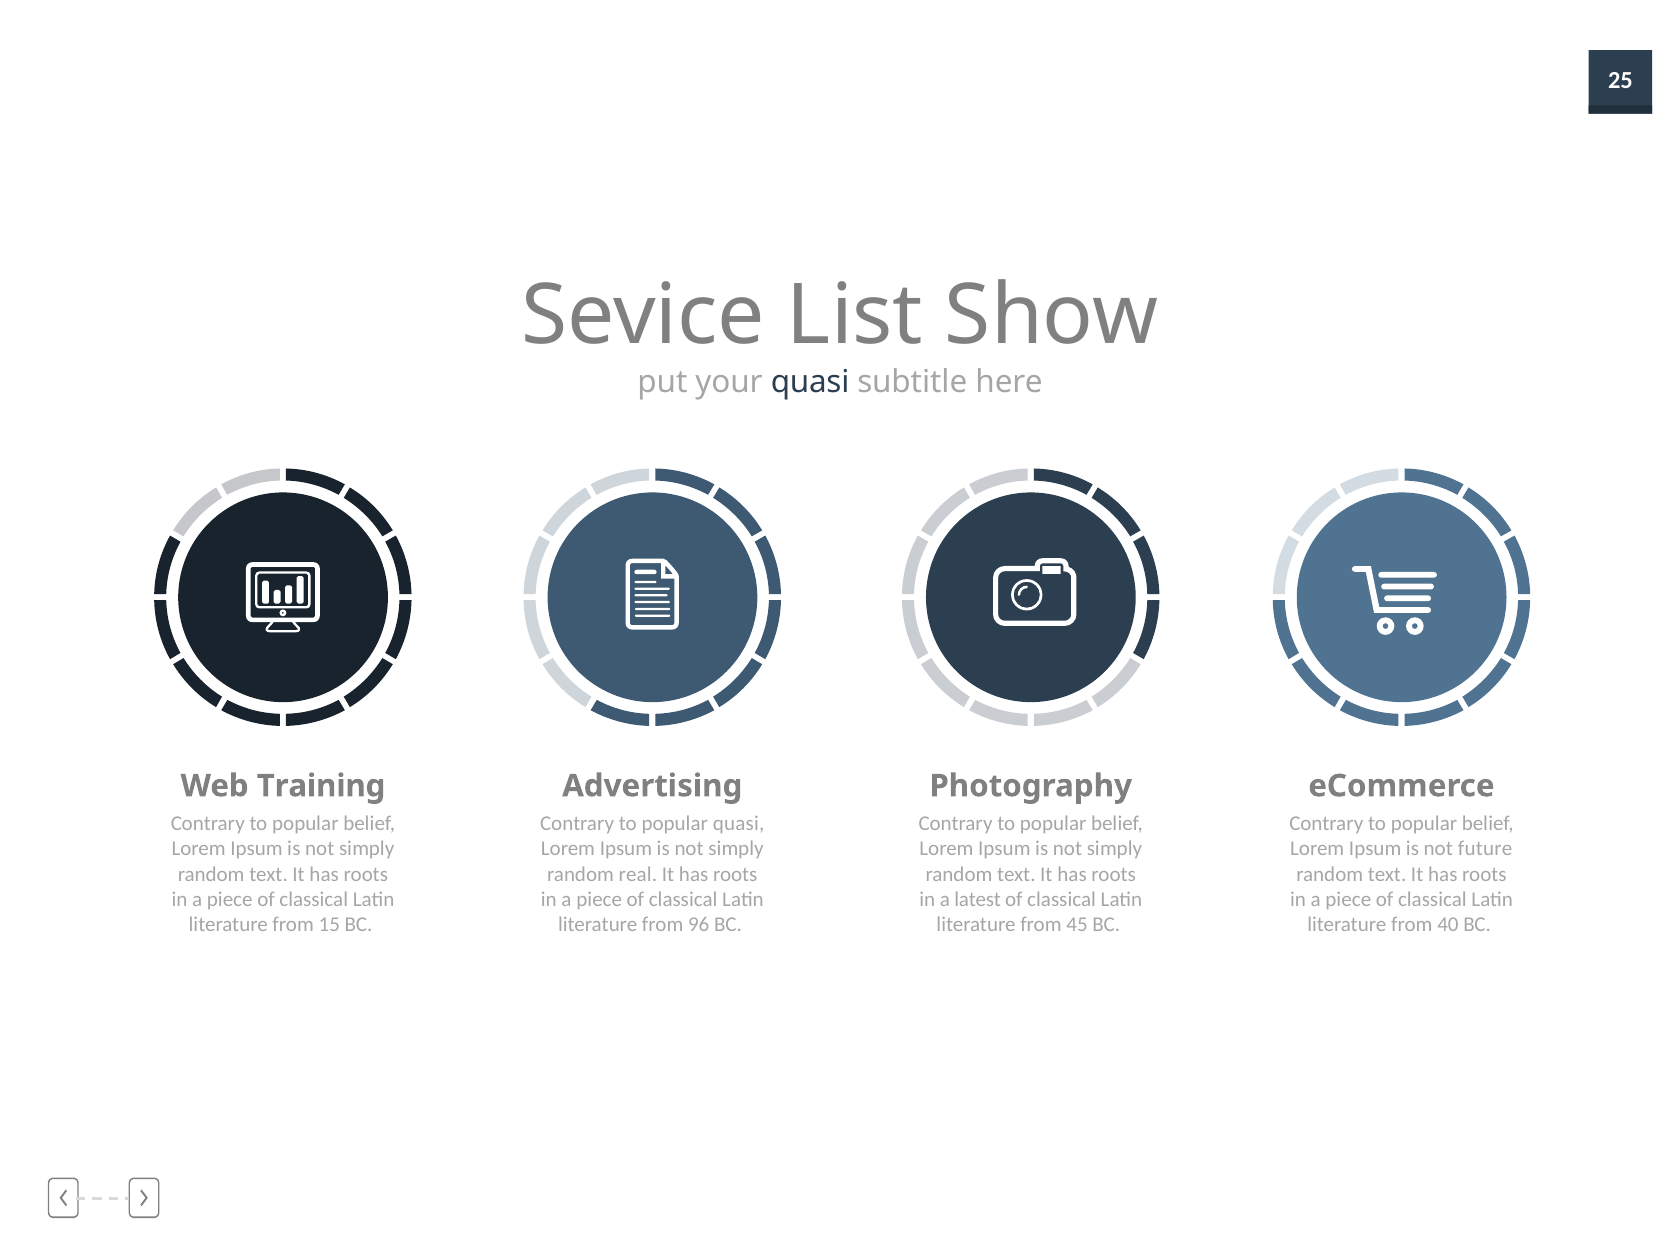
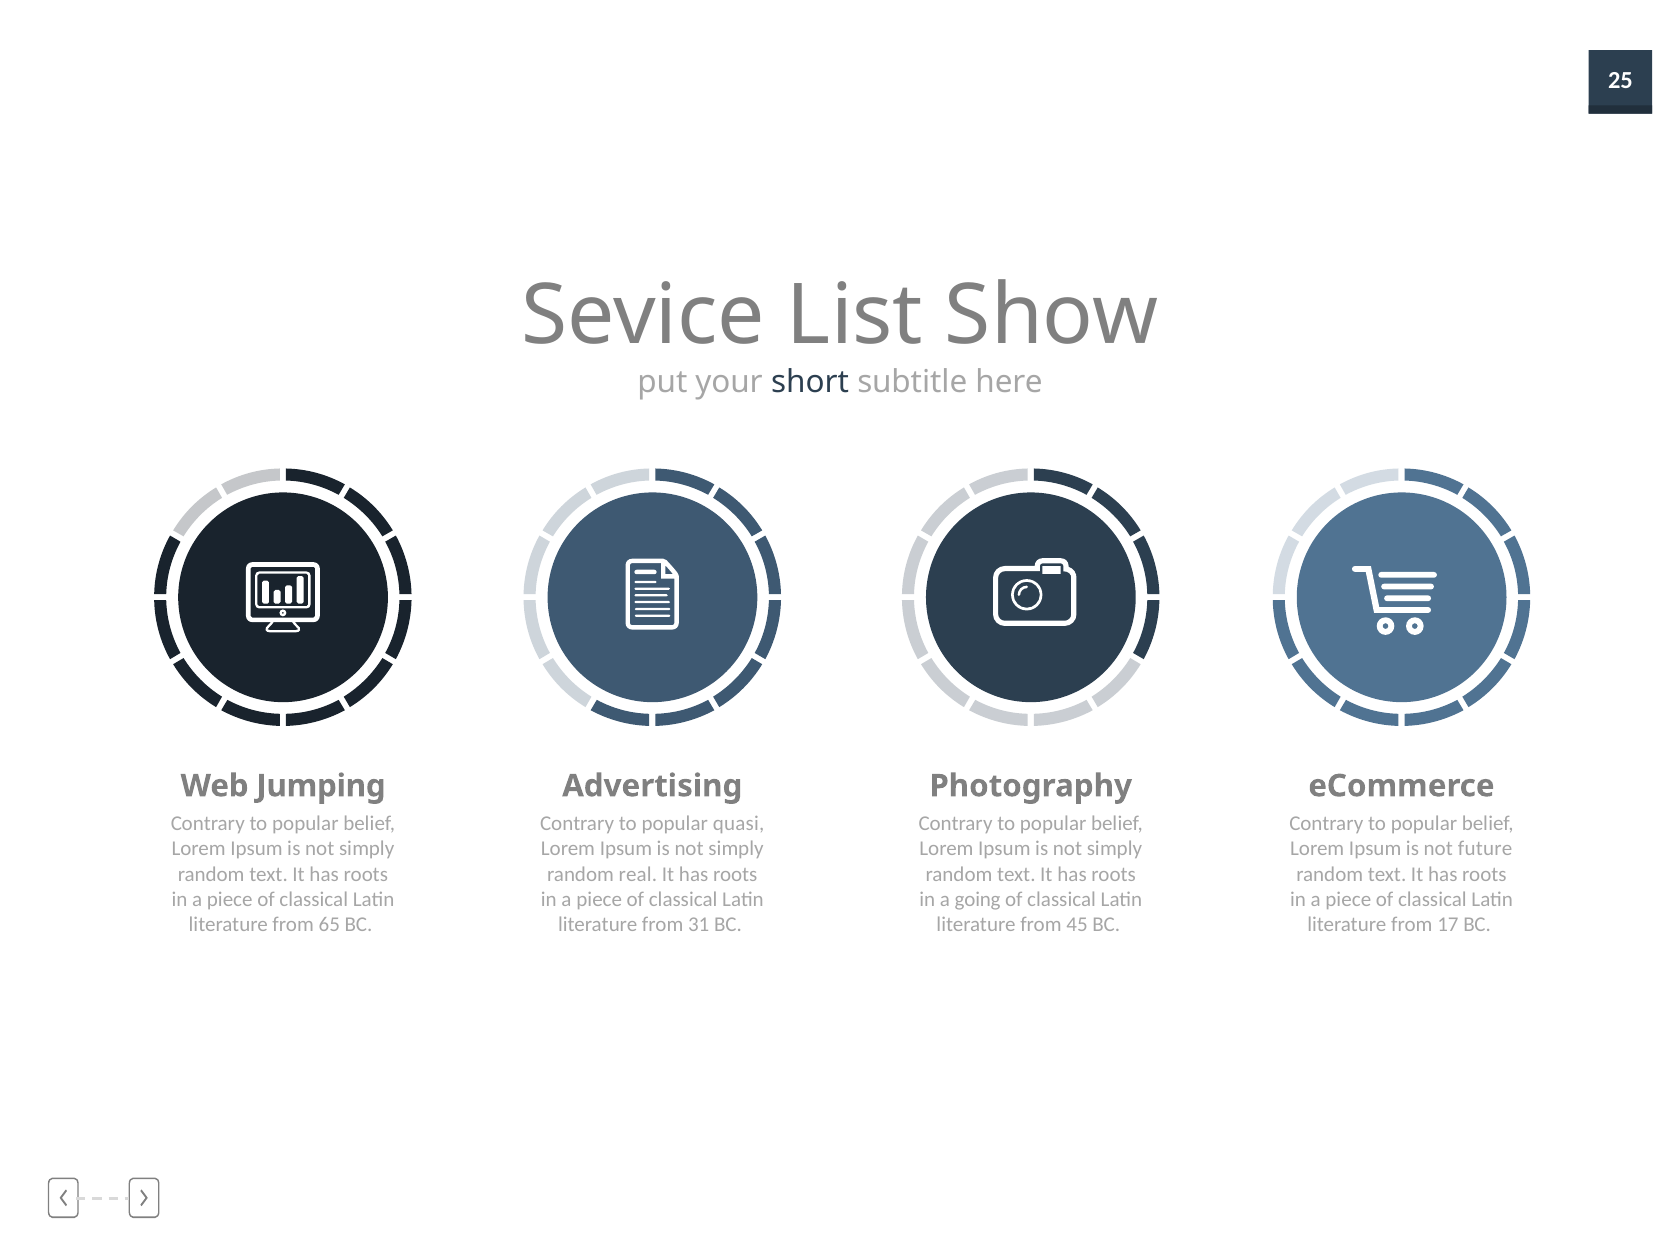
your quasi: quasi -> short
Training: Training -> Jumping
latest: latest -> going
15: 15 -> 65
96: 96 -> 31
40: 40 -> 17
